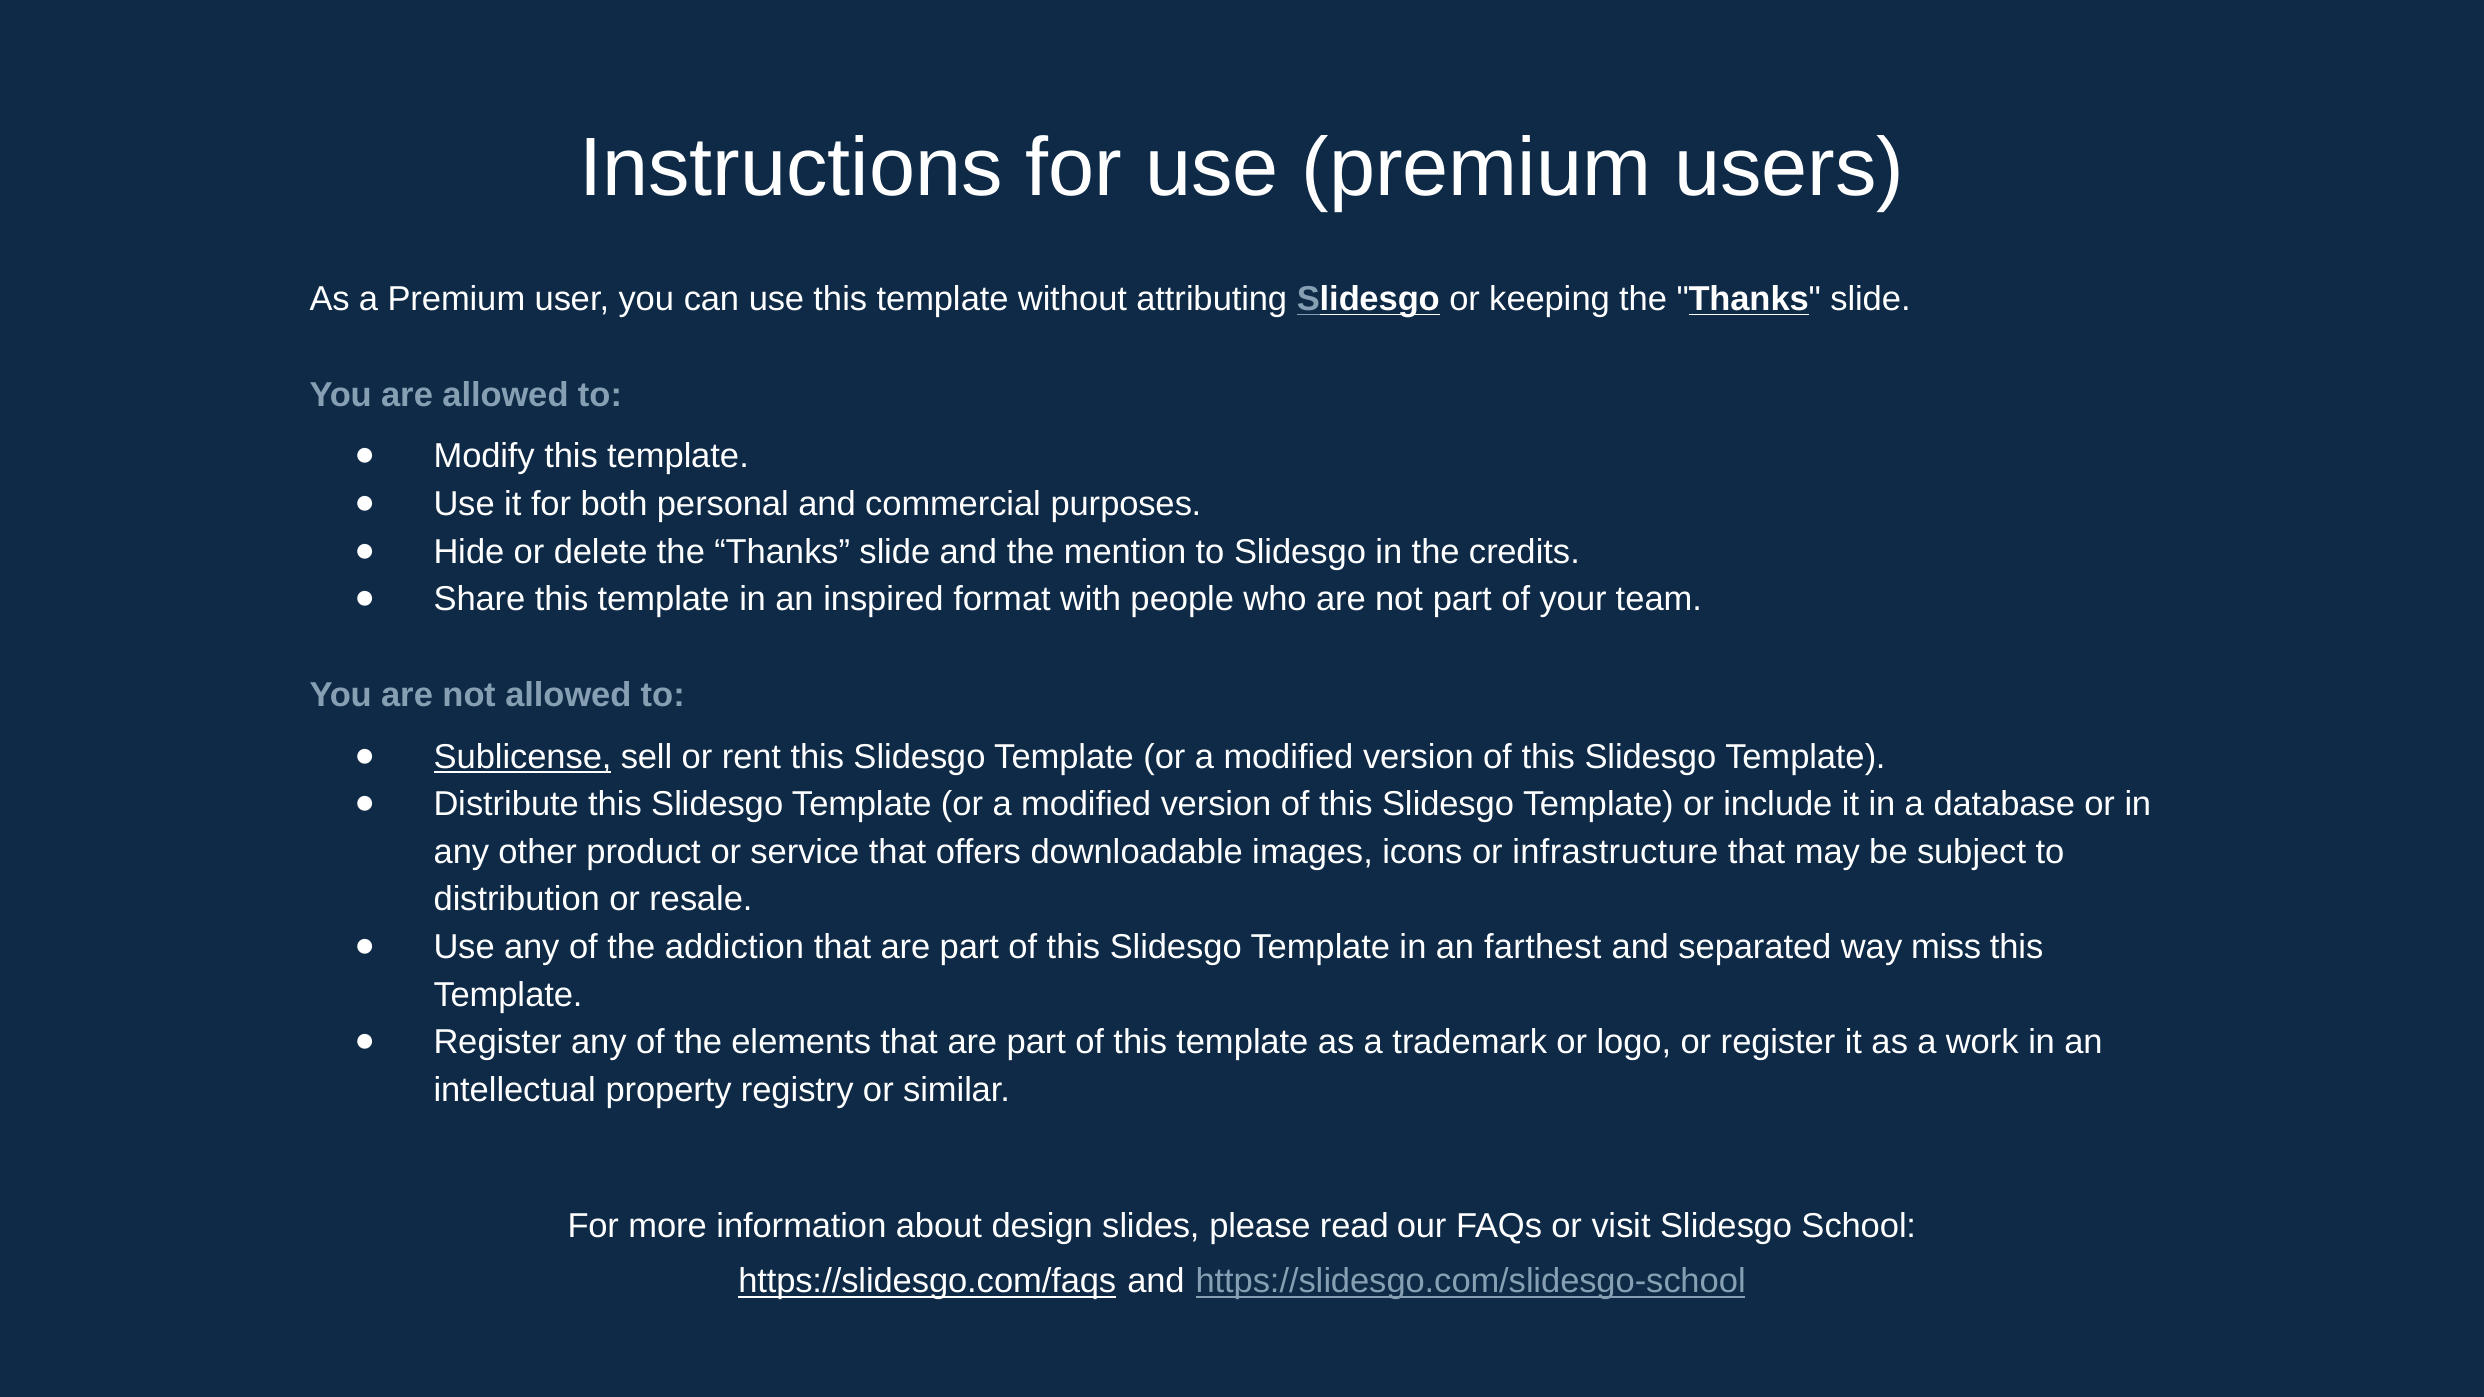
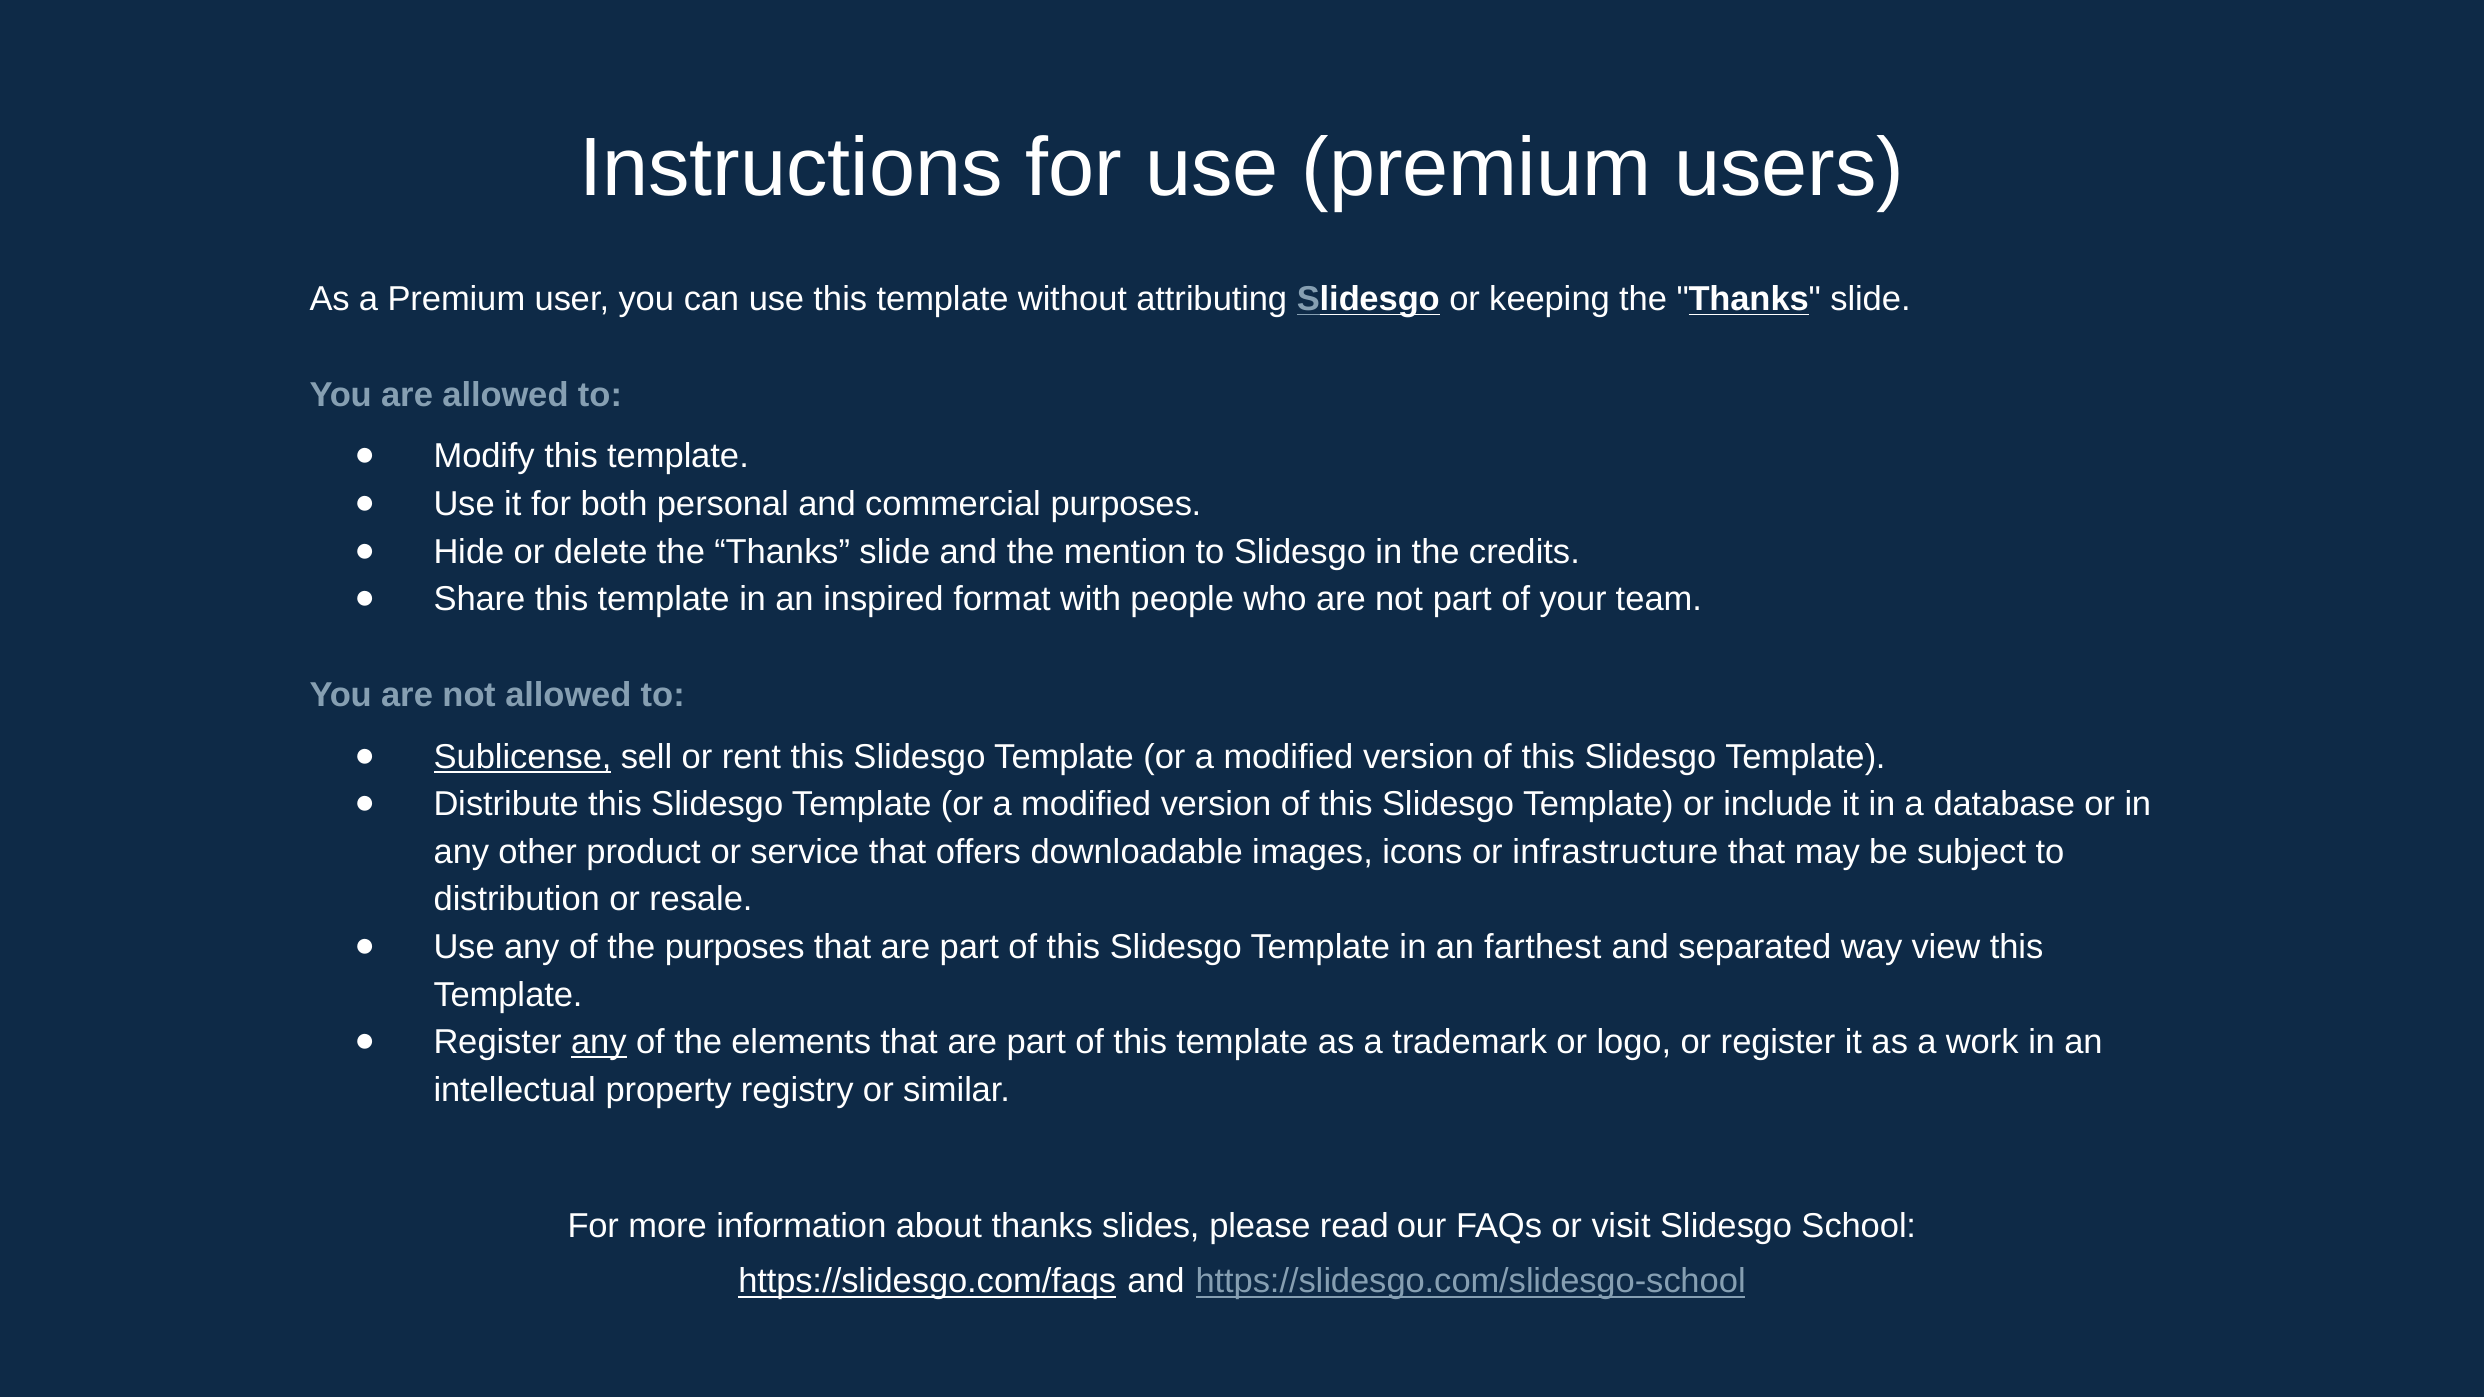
the addiction: addiction -> purposes
miss: miss -> view
any at (599, 1043) underline: none -> present
about design: design -> thanks
